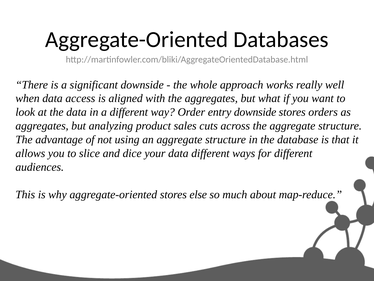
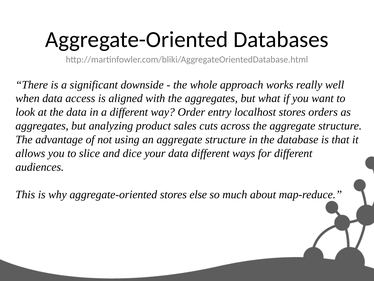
entry downside: downside -> localhost
